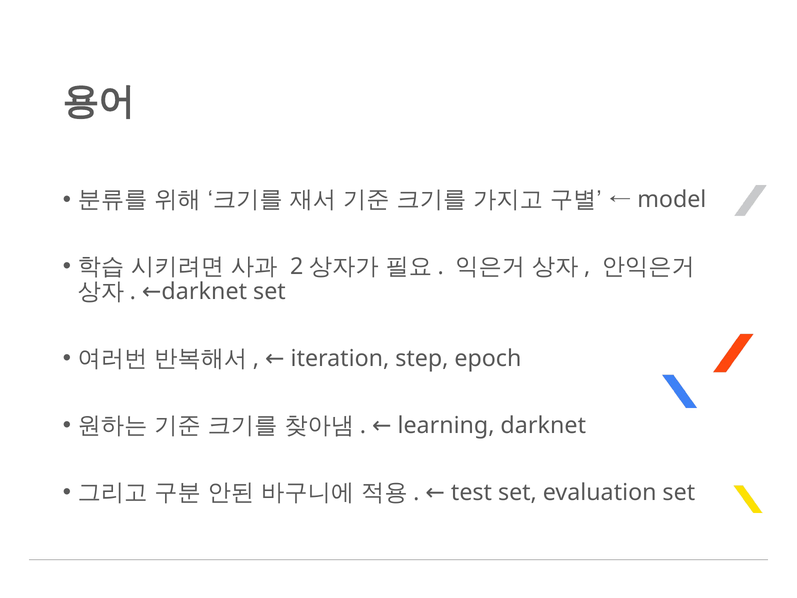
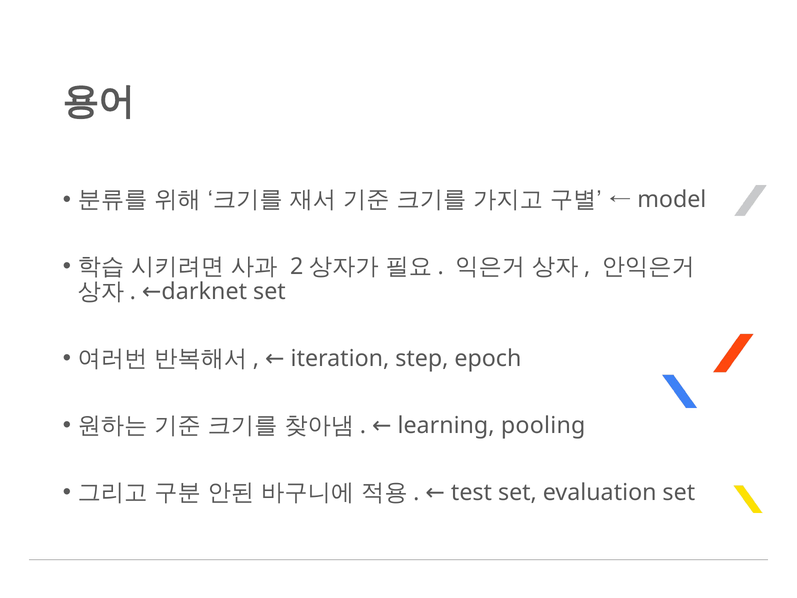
learning darknet: darknet -> pooling
